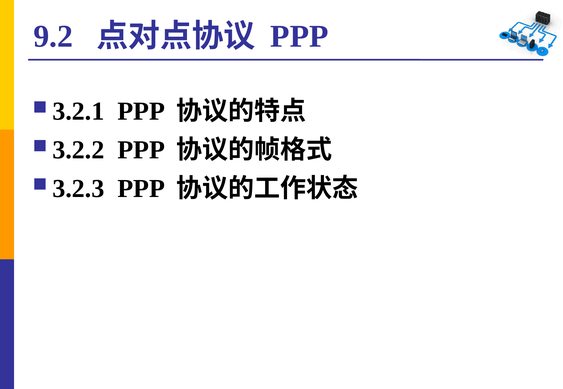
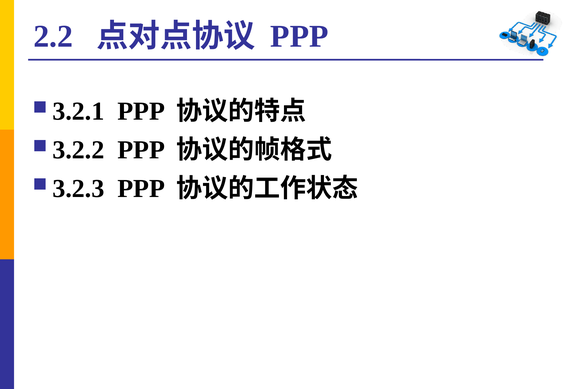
9.2: 9.2 -> 2.2
